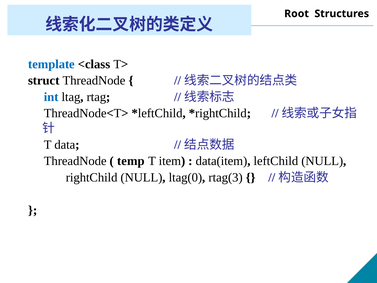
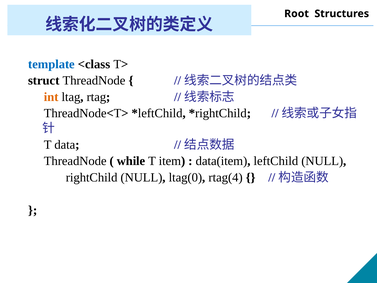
int colour: blue -> orange
temp: temp -> while
rtag(3: rtag(3 -> rtag(4
